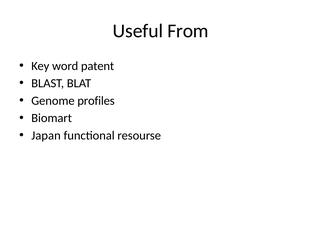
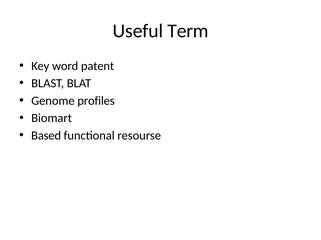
From: From -> Term
Japan: Japan -> Based
